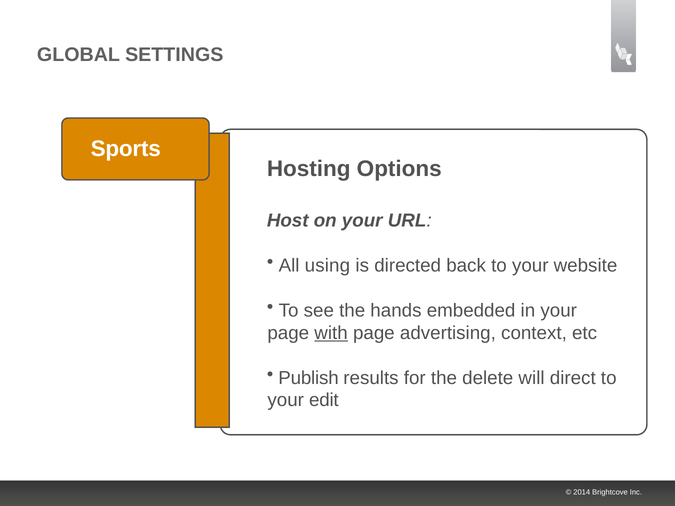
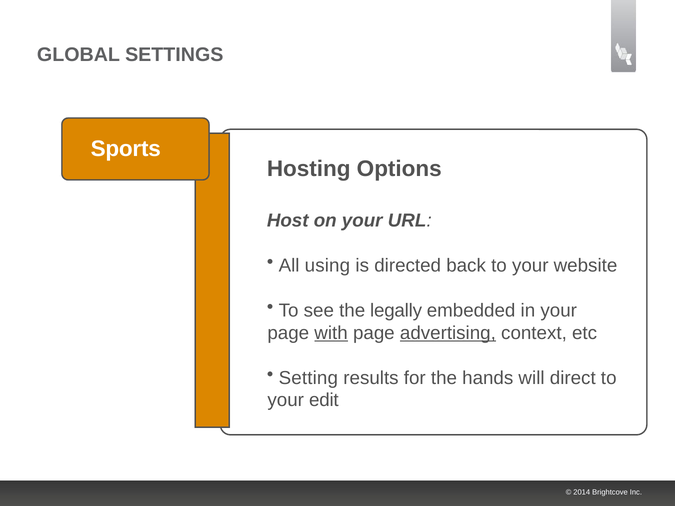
hands: hands -> legally
advertising underline: none -> present
Publish: Publish -> Setting
delete: delete -> hands
